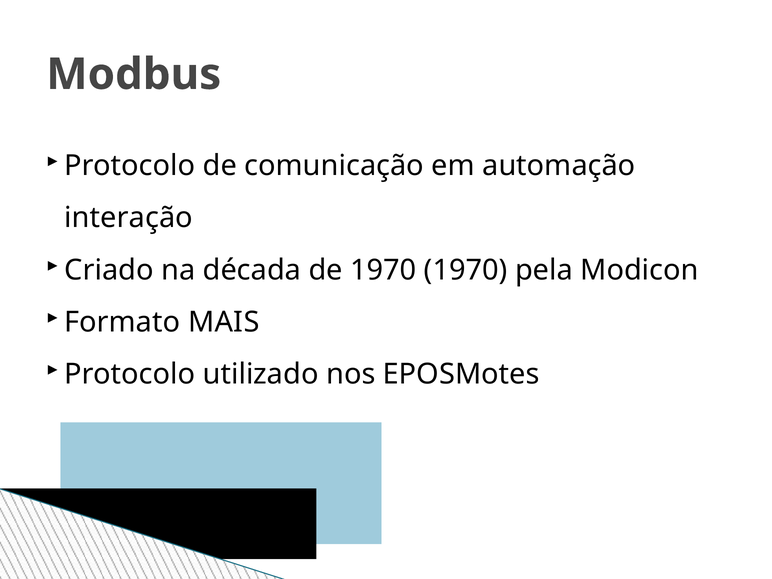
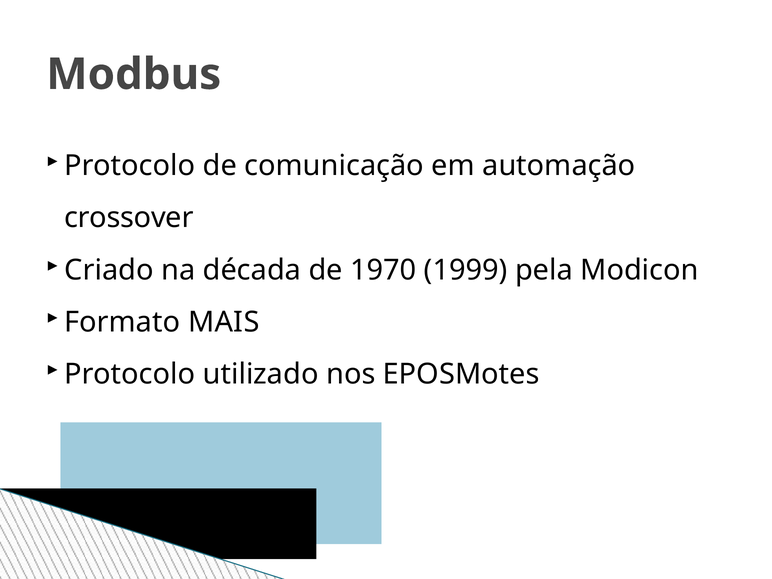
interação: interação -> crossover
1970 1970: 1970 -> 1999
